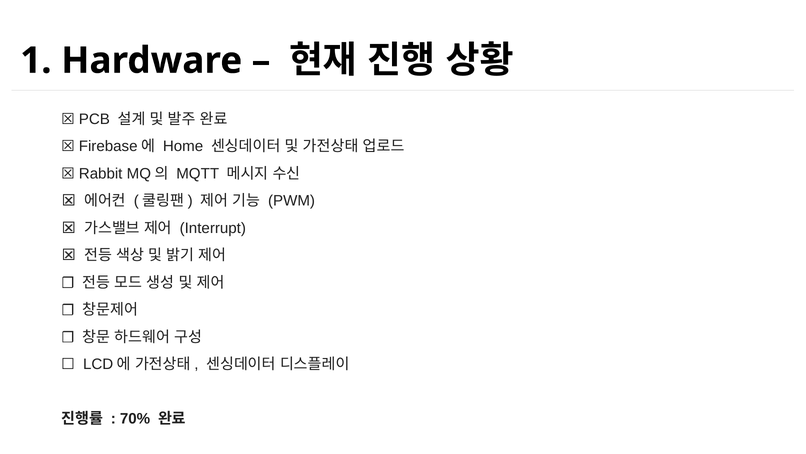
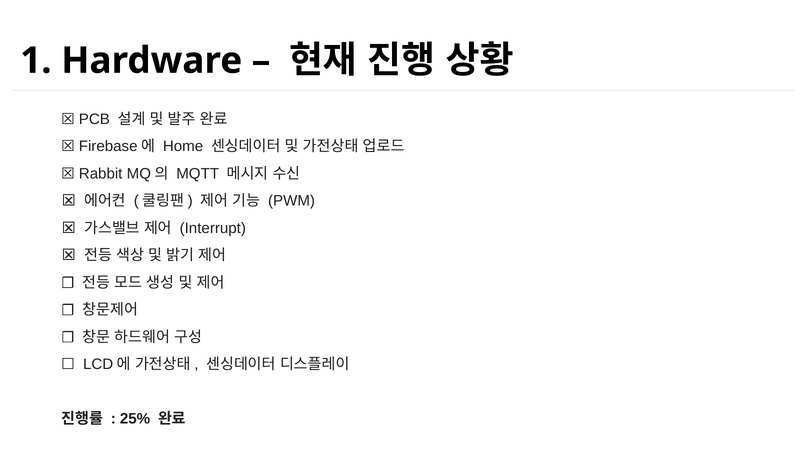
70%: 70% -> 25%
